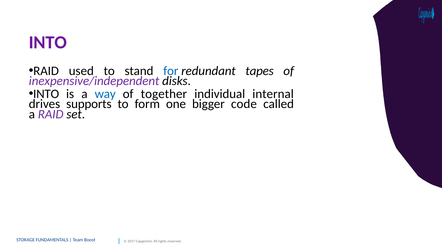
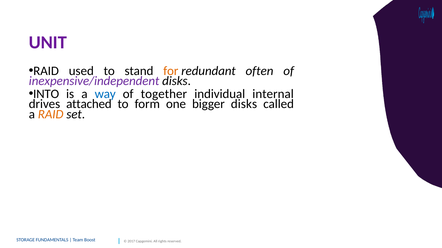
INTO at (48, 42): INTO -> UNIT
for colour: blue -> orange
tapes: tapes -> often
supports: supports -> attached
bigger code: code -> disks
RAID at (51, 114) colour: purple -> orange
